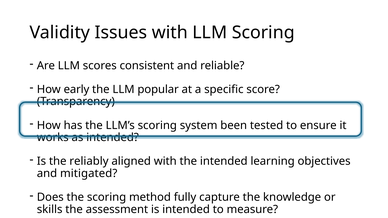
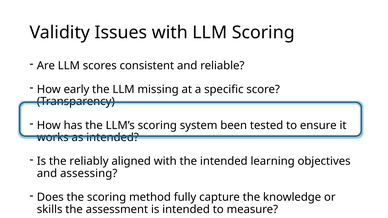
popular: popular -> missing
mitigated: mitigated -> assessing
